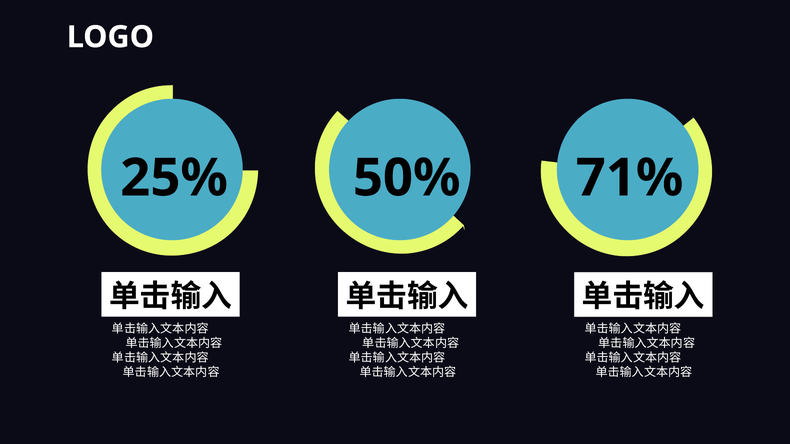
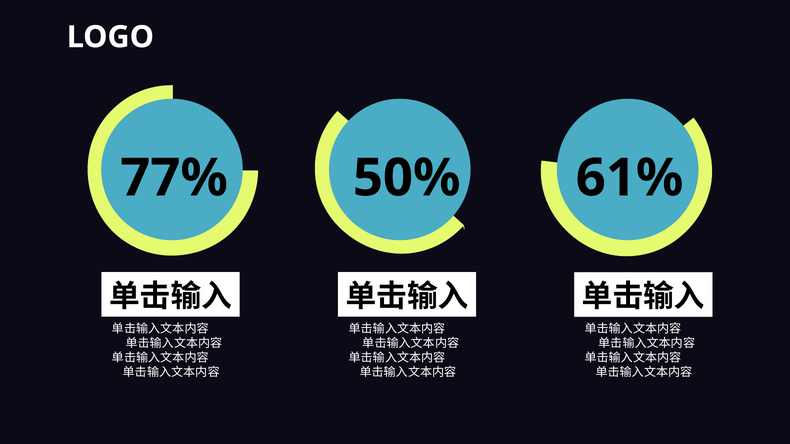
25%: 25% -> 77%
71%: 71% -> 61%
